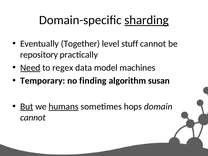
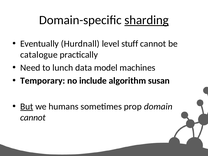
Together: Together -> Hurdnall
repository: repository -> catalogue
Need underline: present -> none
regex: regex -> lunch
finding: finding -> include
humans underline: present -> none
hops: hops -> prop
